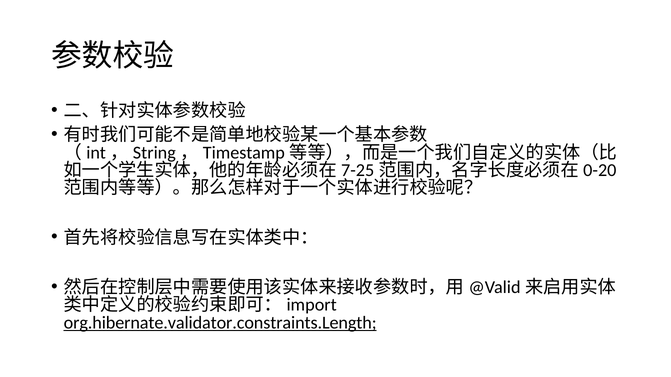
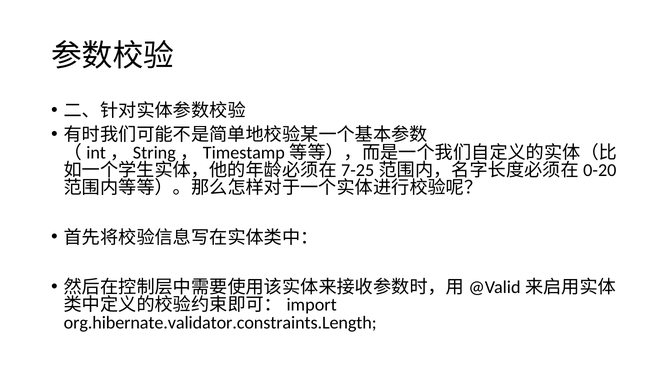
org.hibernate.validator.constraints.Length underline: present -> none
